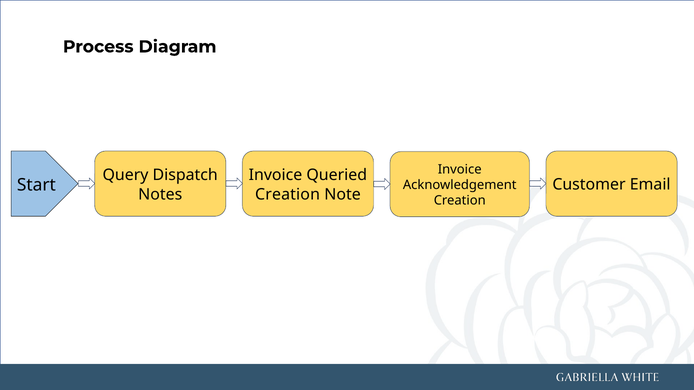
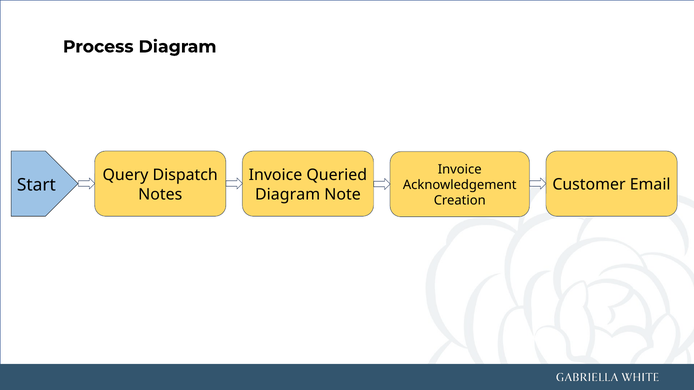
Creation at (288, 194): Creation -> Diagram
